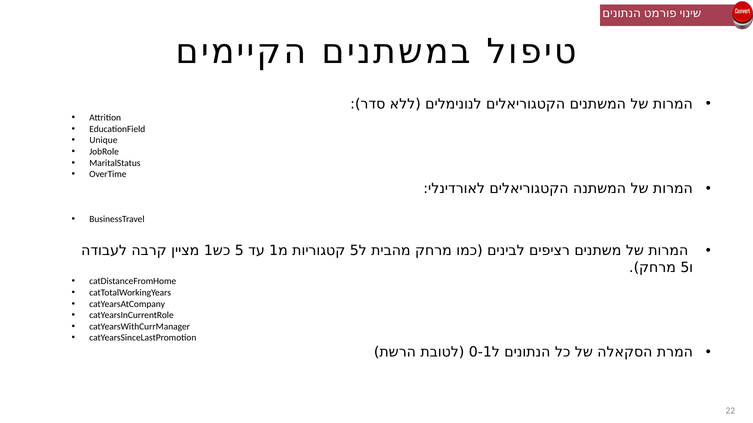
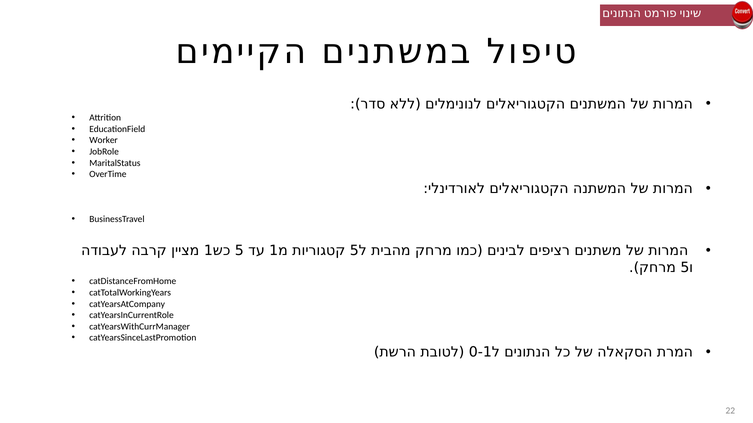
Unique: Unique -> Worker
